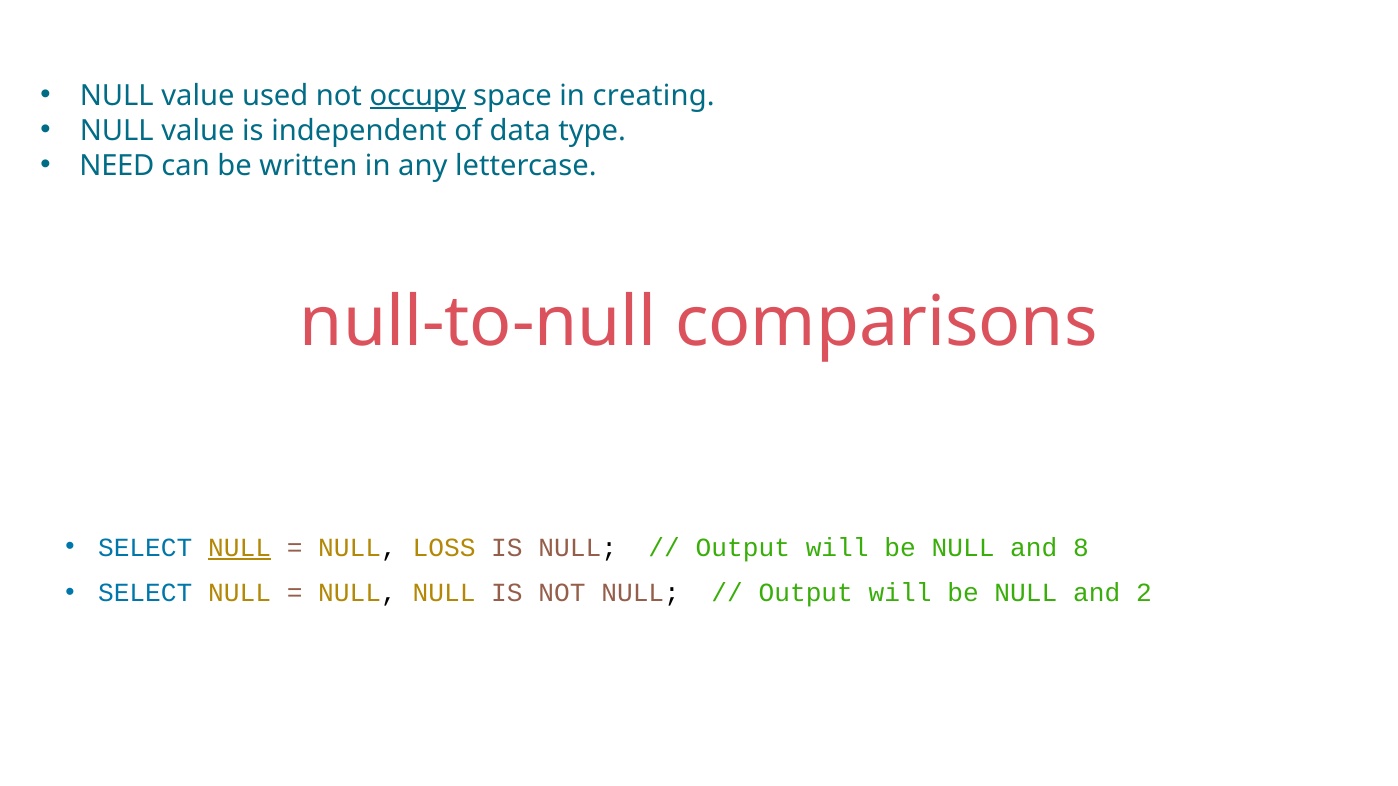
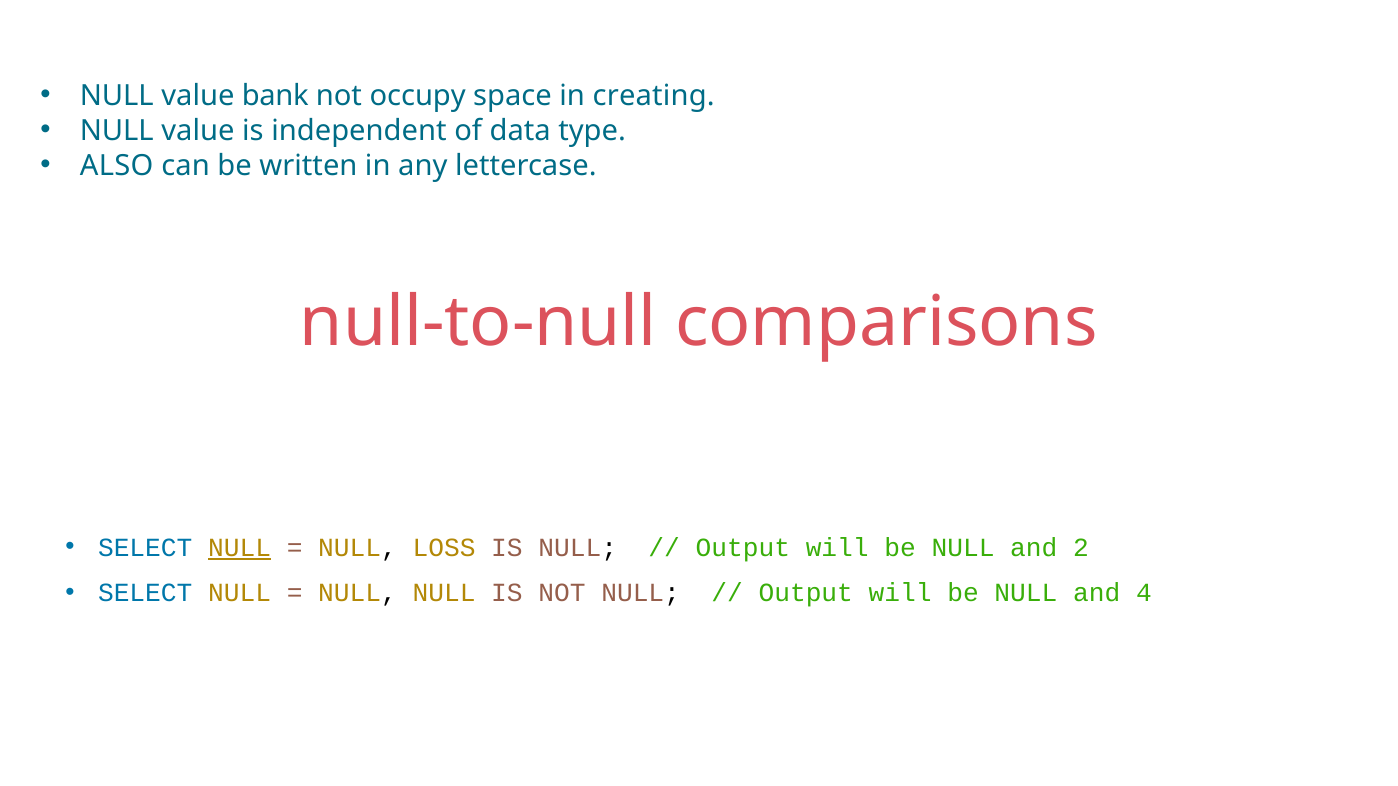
used: used -> bank
occupy underline: present -> none
NEED: NEED -> ALSO
8: 8 -> 2
2: 2 -> 4
